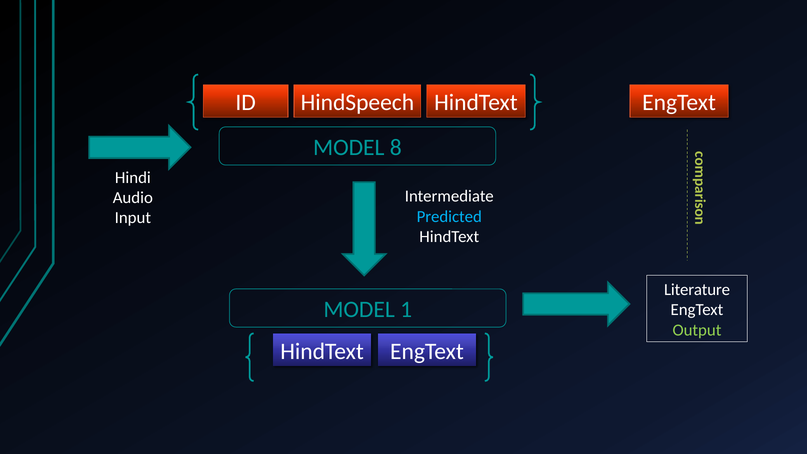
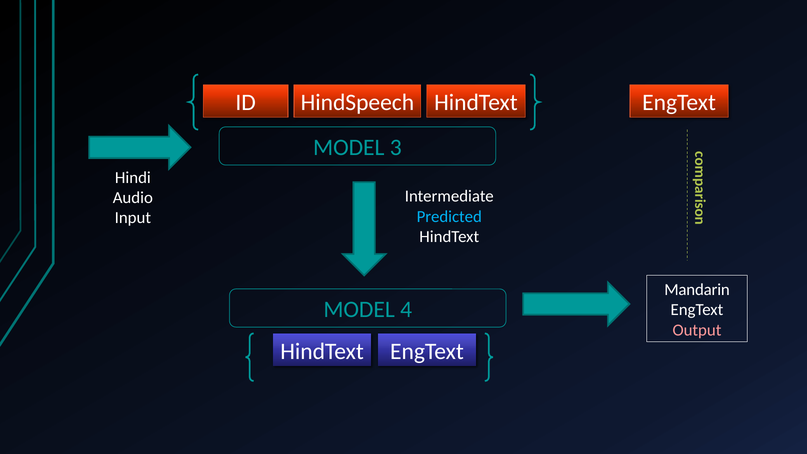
8: 8 -> 3
Literature: Literature -> Mandarin
1: 1 -> 4
Output colour: light green -> pink
